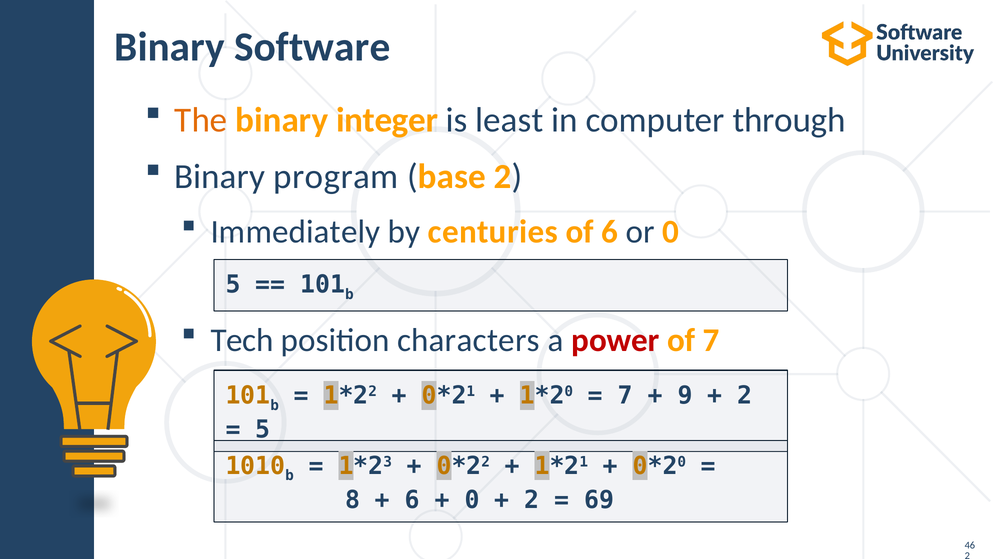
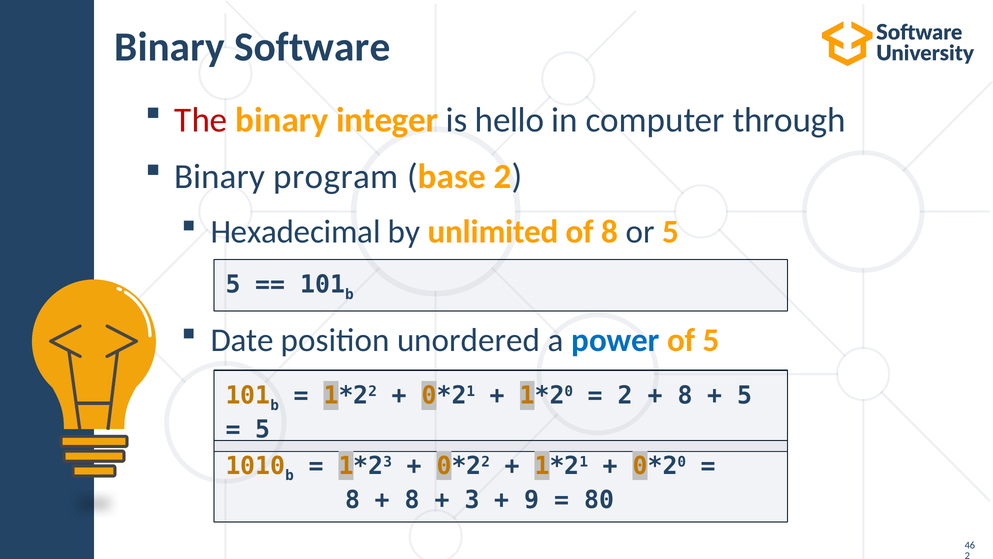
The colour: orange -> red
least: least -> hello
Immediately: Immediately -> Hexadecimal
centuries: centuries -> unlimited
of 6: 6 -> 8
or 0: 0 -> 5
Tech: Tech -> Date
characters: characters -> unordered
power colour: red -> blue
of 7: 7 -> 5
7 at (625, 395): 7 -> 2
9 at (685, 395): 9 -> 8
2 at (745, 395): 2 -> 5
6 at (412, 500): 6 -> 8
0 at (472, 500): 0 -> 3
2 at (532, 500): 2 -> 9
69: 69 -> 80
